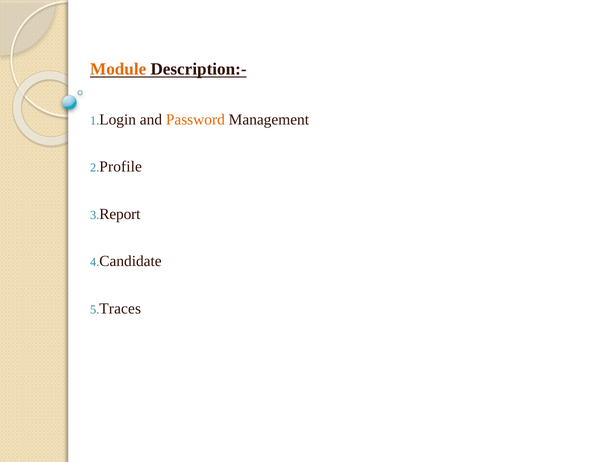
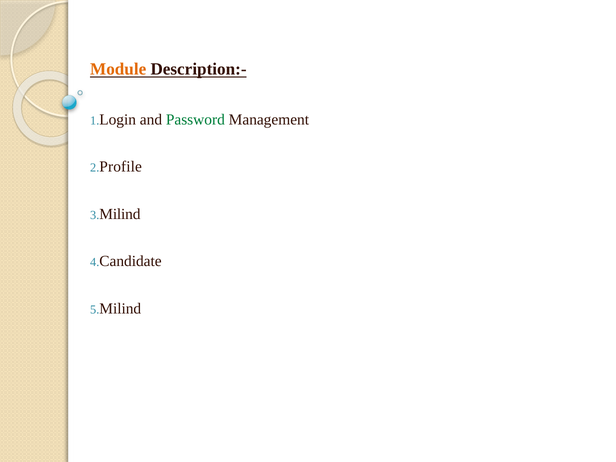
Password colour: orange -> green
Report at (120, 214): Report -> Milind
Traces at (120, 309): Traces -> Milind
